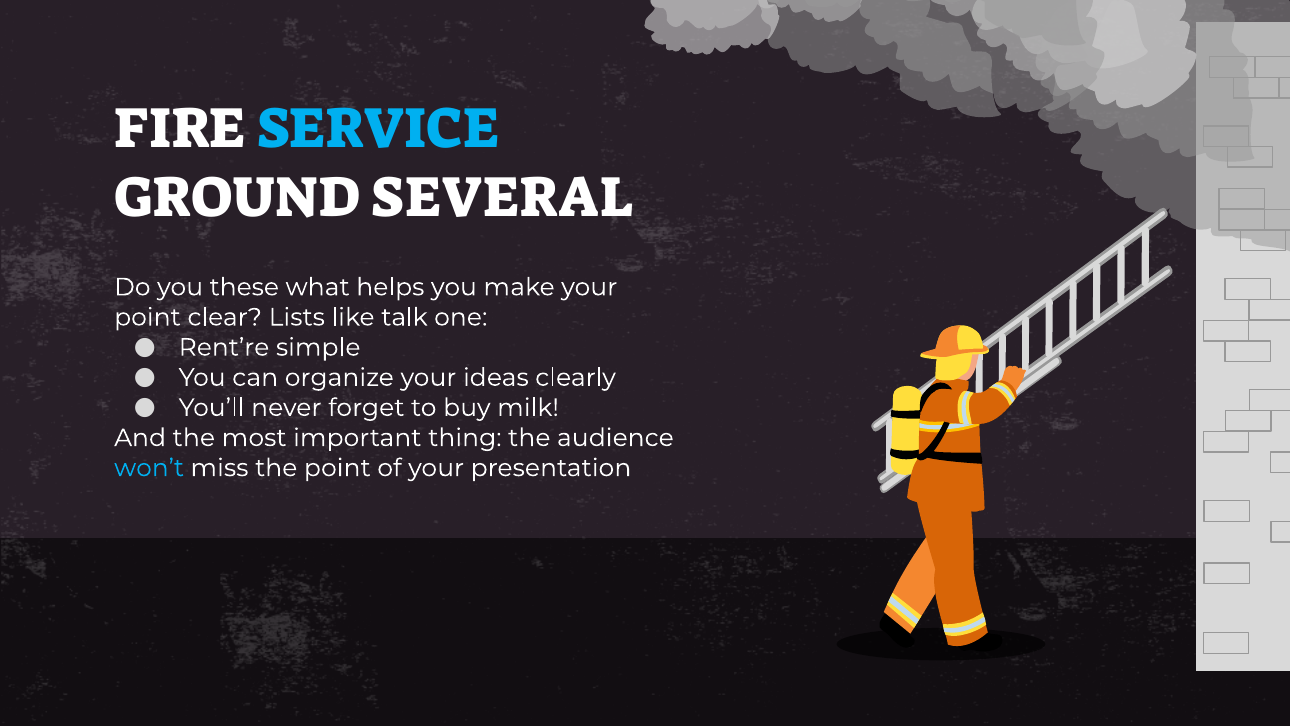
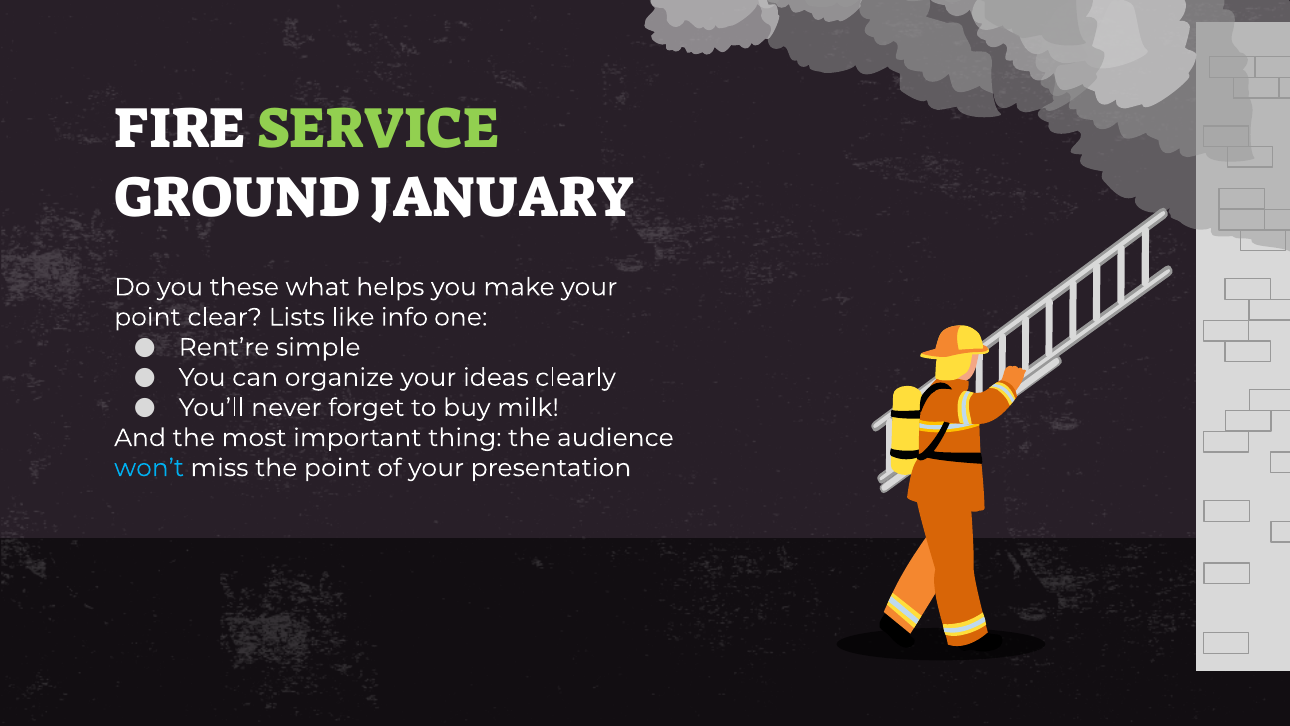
SERVICE colour: light blue -> light green
SEVERAL: SEVERAL -> JANUARY
talk: talk -> info
